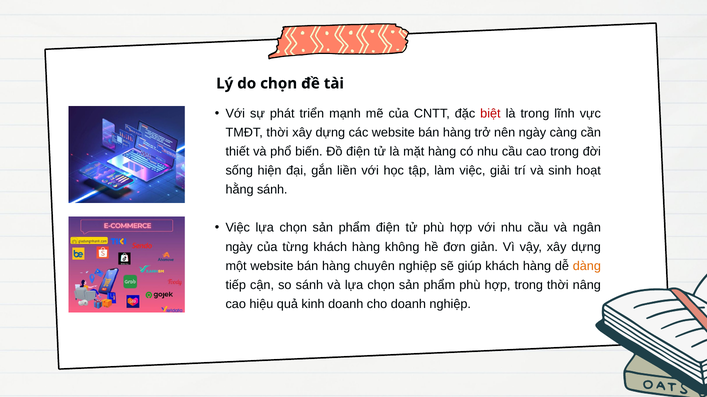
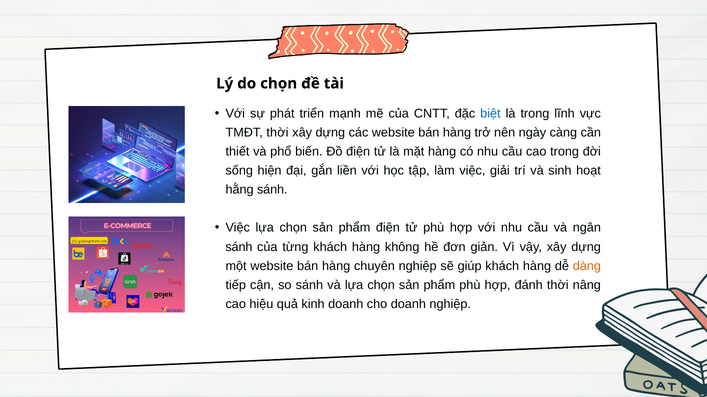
biệt colour: red -> blue
ngày at (239, 247): ngày -> sánh
hợp trong: trong -> đánh
